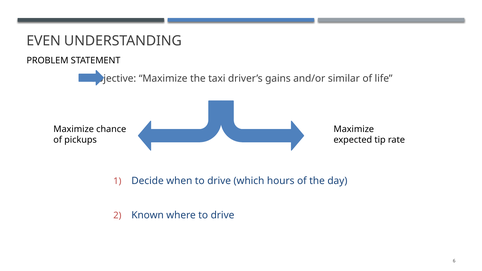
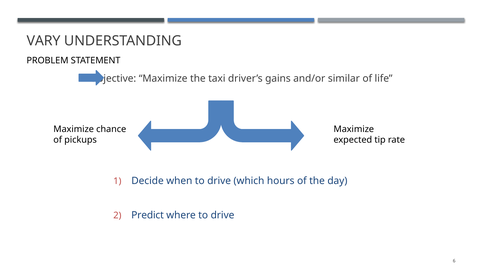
EVEN: EVEN -> VARY
Known: Known -> Predict
